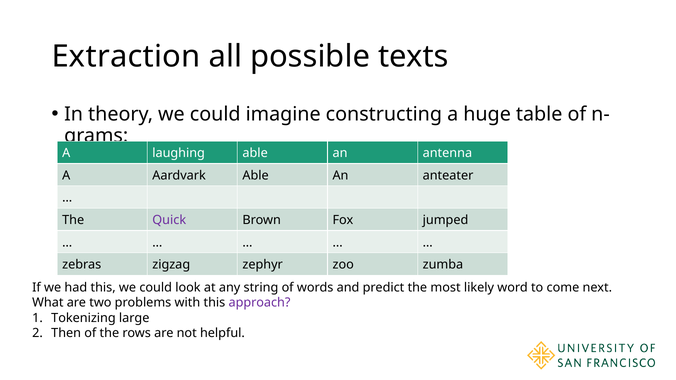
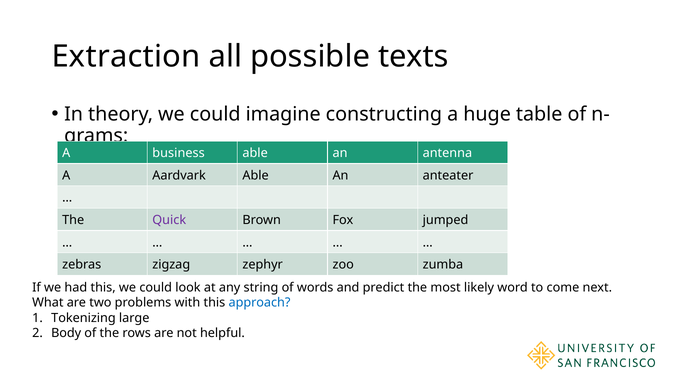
laughing: laughing -> business
approach colour: purple -> blue
Then: Then -> Body
